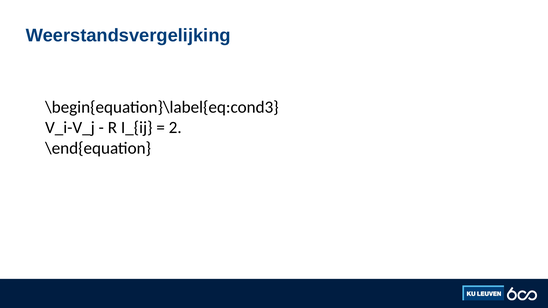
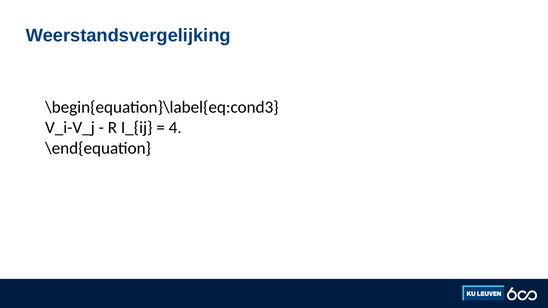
2: 2 -> 4
